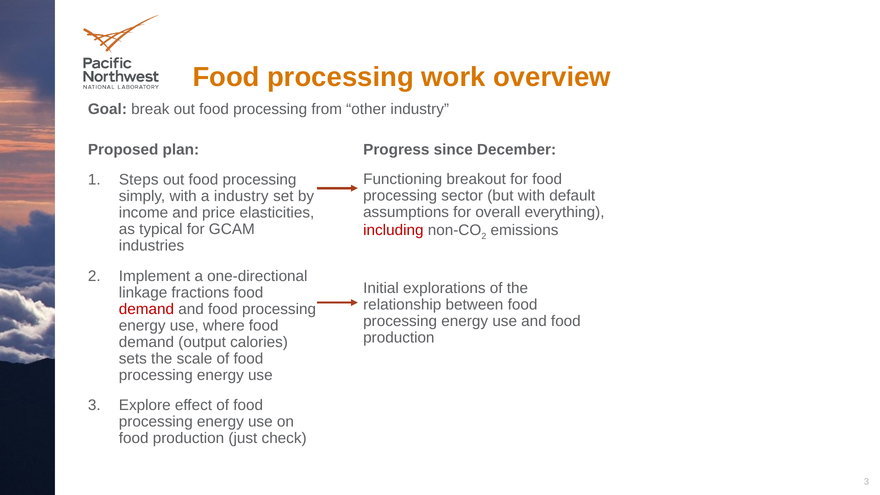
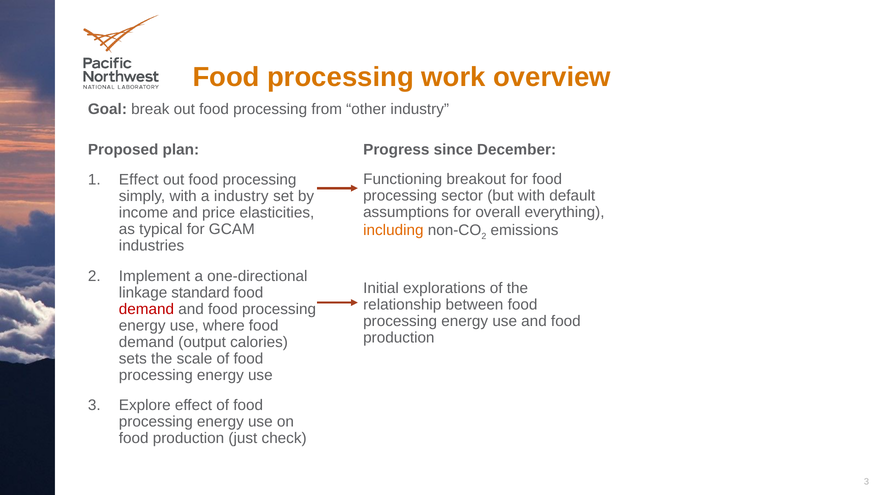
Steps at (139, 180): Steps -> Effect
including colour: red -> orange
fractions: fractions -> standard
